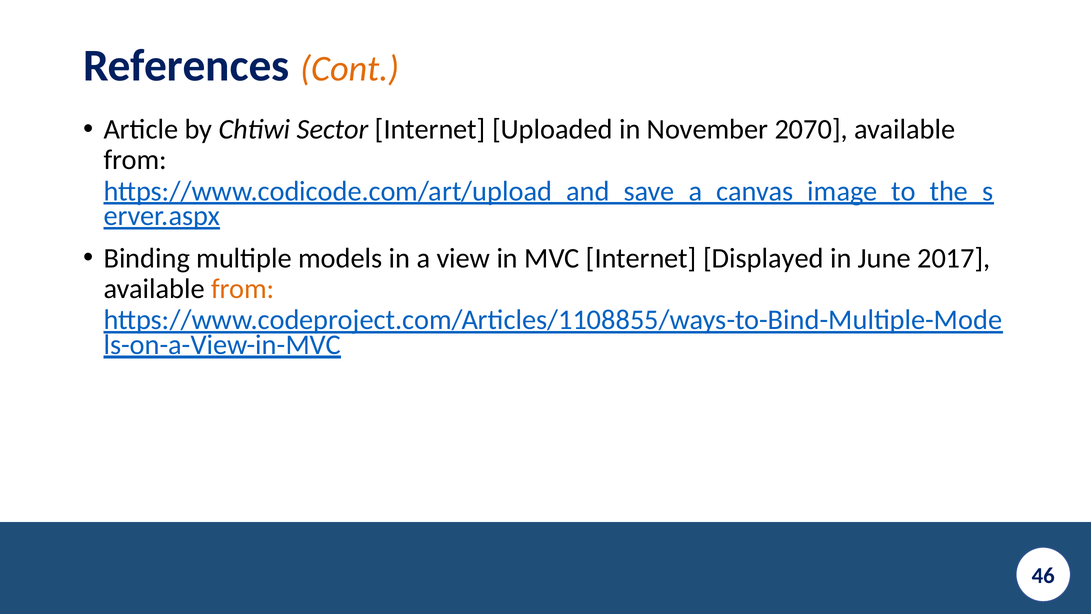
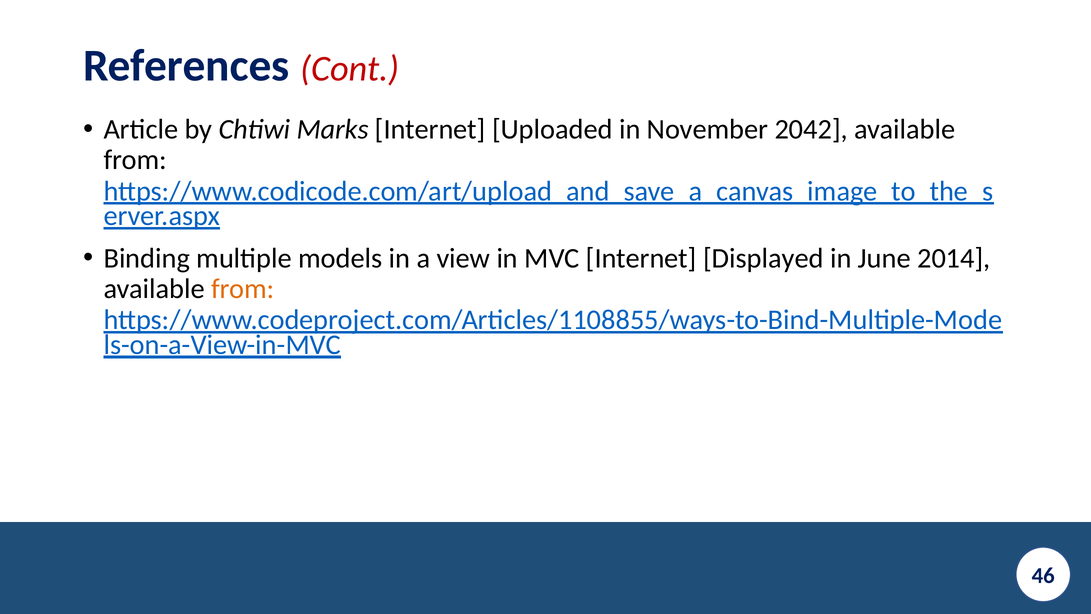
Cont colour: orange -> red
Sector: Sector -> Marks
2070: 2070 -> 2042
2017: 2017 -> 2014
